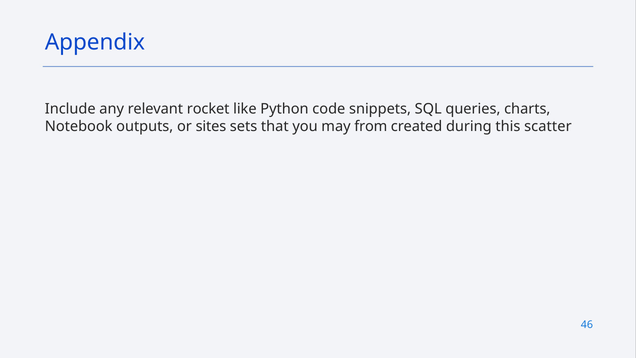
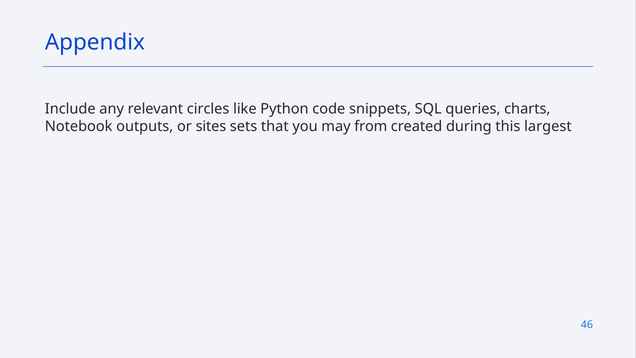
rocket: rocket -> circles
scatter: scatter -> largest
